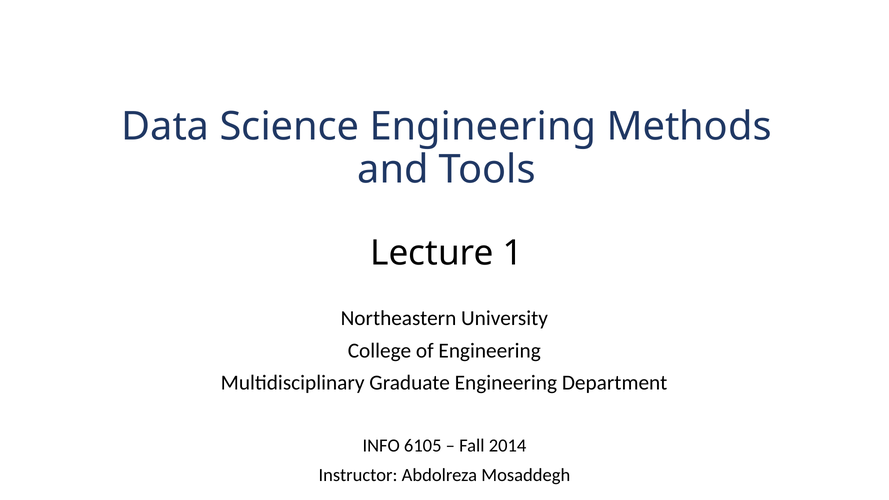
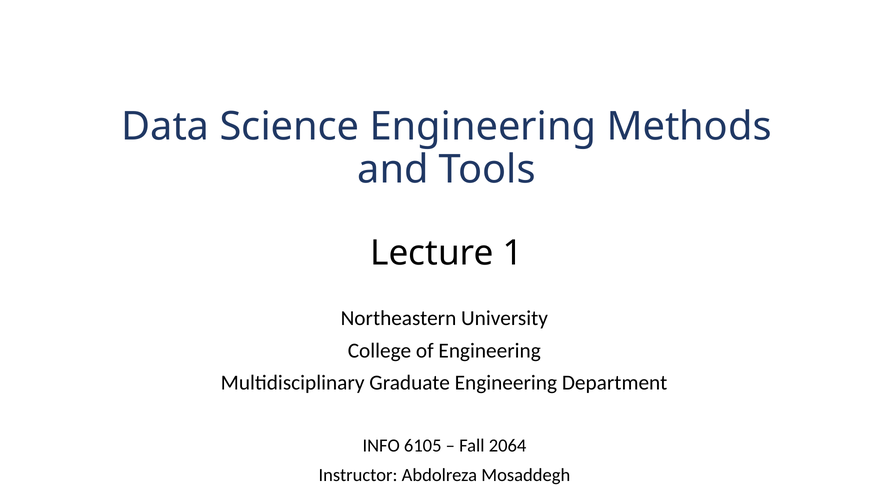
2014: 2014 -> 2064
